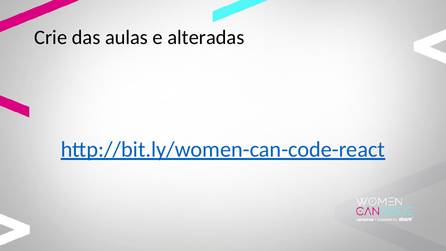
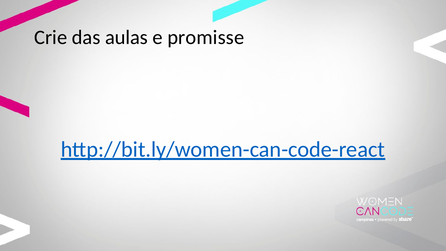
alteradas: alteradas -> promisse
